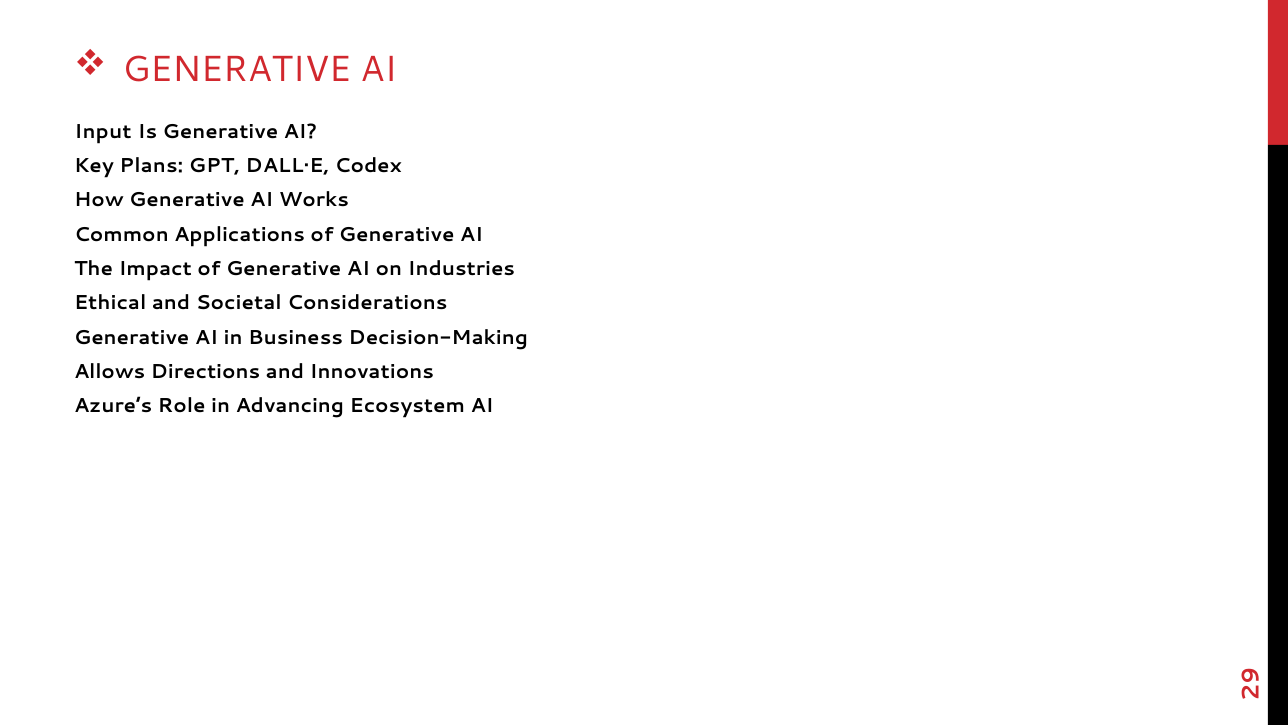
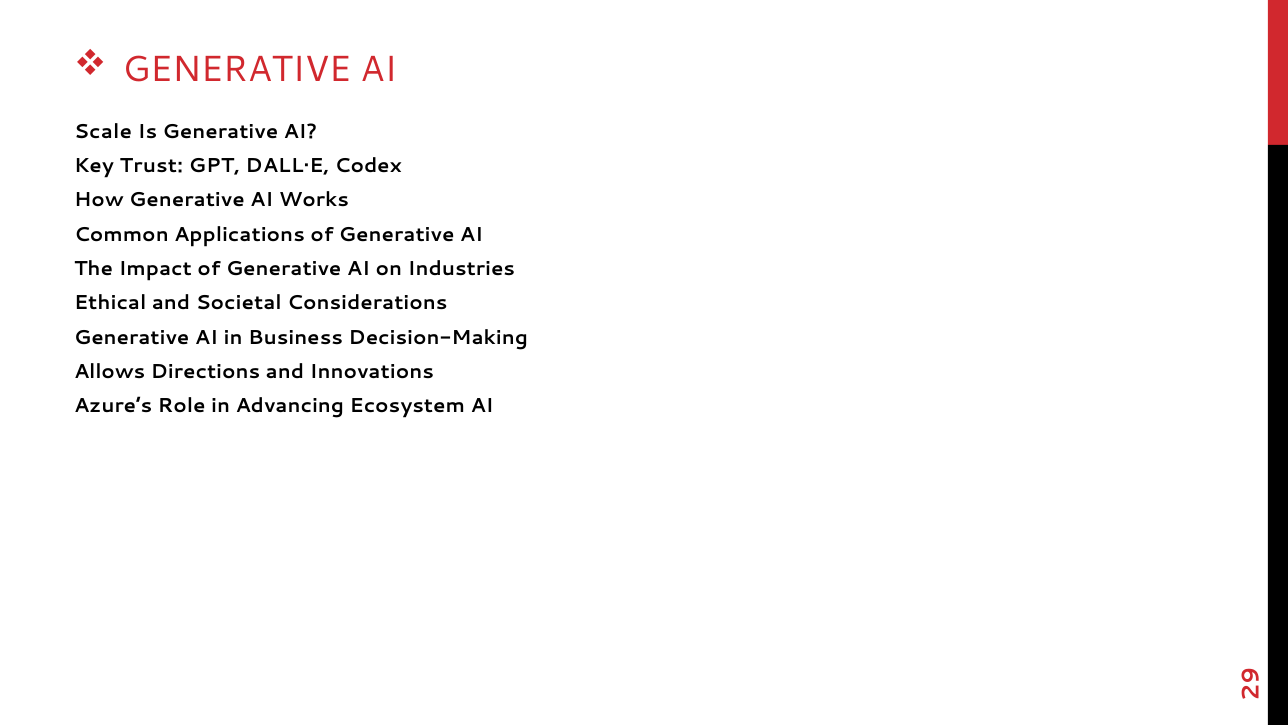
Input: Input -> Scale
Plans: Plans -> Trust
